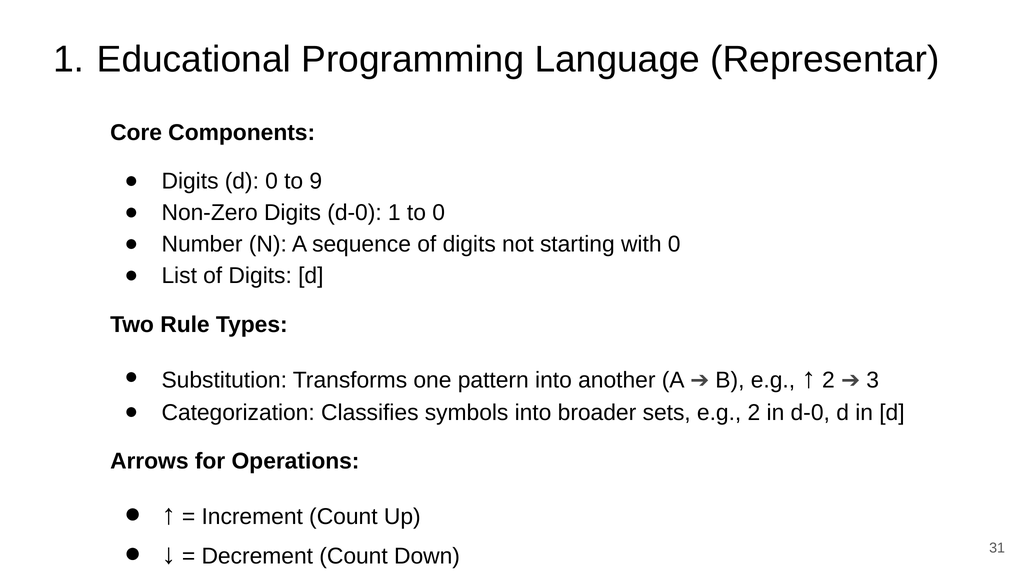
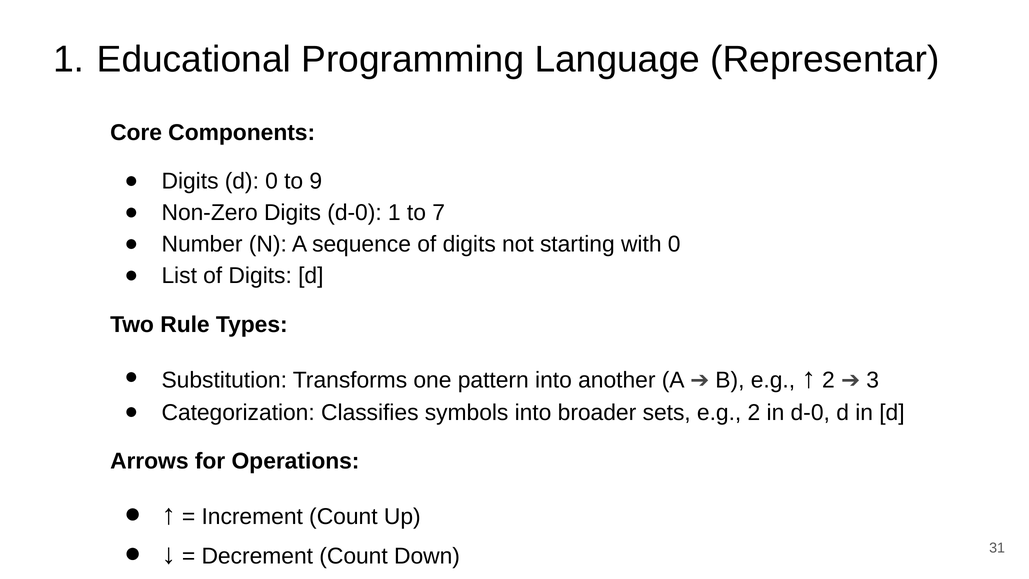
to 0: 0 -> 7
